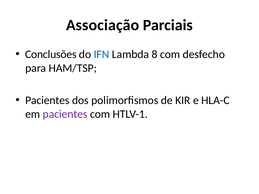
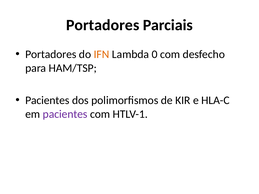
Associação at (103, 25): Associação -> Portadores
Conclusões at (51, 54): Conclusões -> Portadores
IFN colour: blue -> orange
8: 8 -> 0
